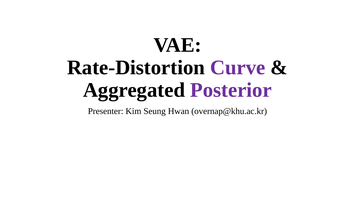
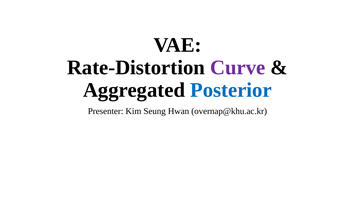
Posterior colour: purple -> blue
